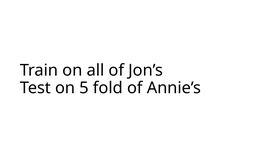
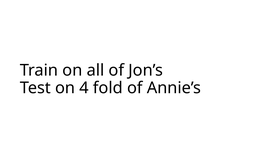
5: 5 -> 4
